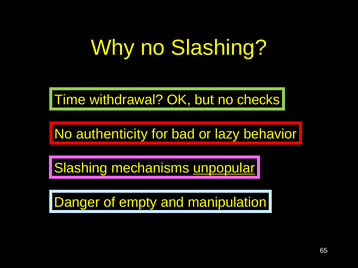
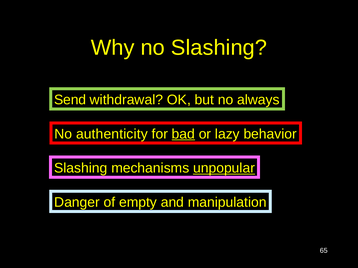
Time: Time -> Send
checks: checks -> always
bad underline: none -> present
